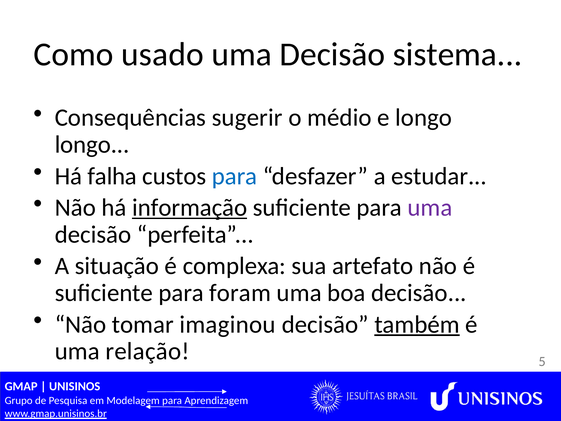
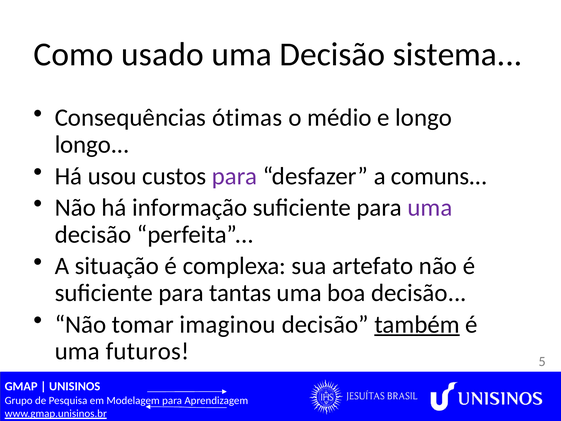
sugerir: sugerir -> ótimas
falha: falha -> usou
para at (235, 176) colour: blue -> purple
estudar: estudar -> comuns
informação underline: present -> none
foram: foram -> tantas
relação: relação -> futuros
